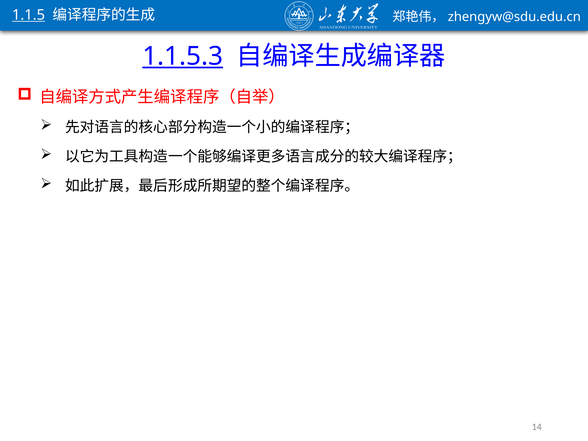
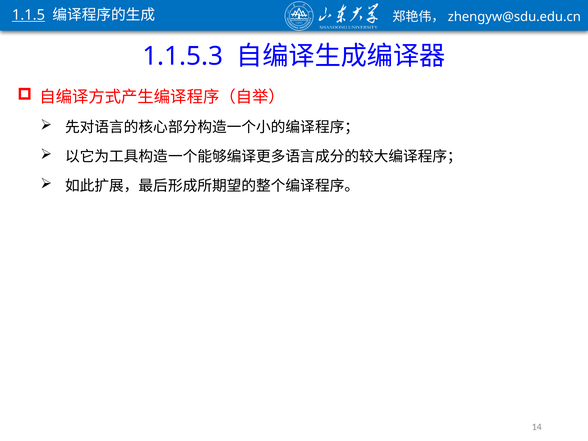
1.1.5.3 underline: present -> none
